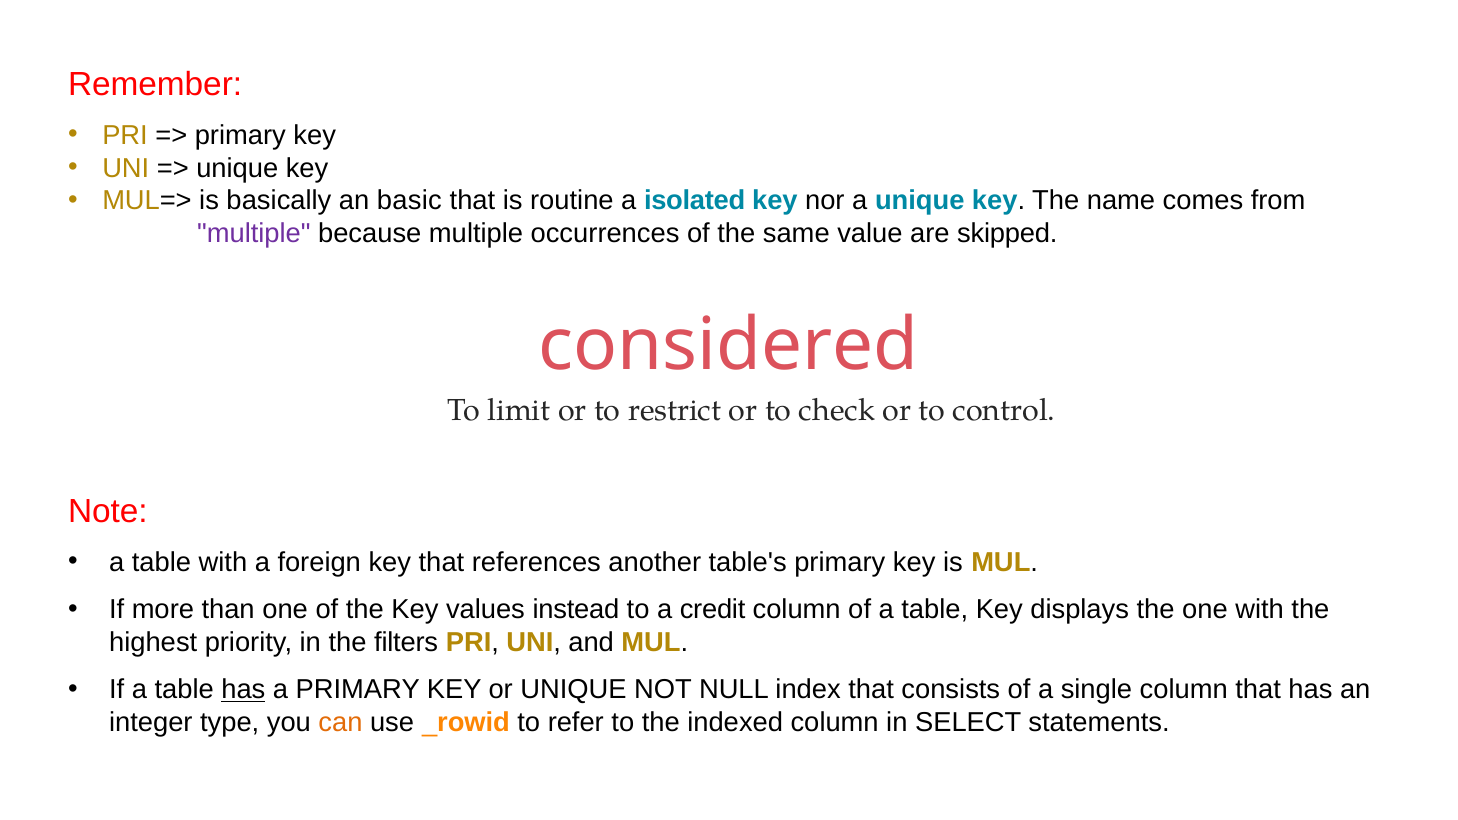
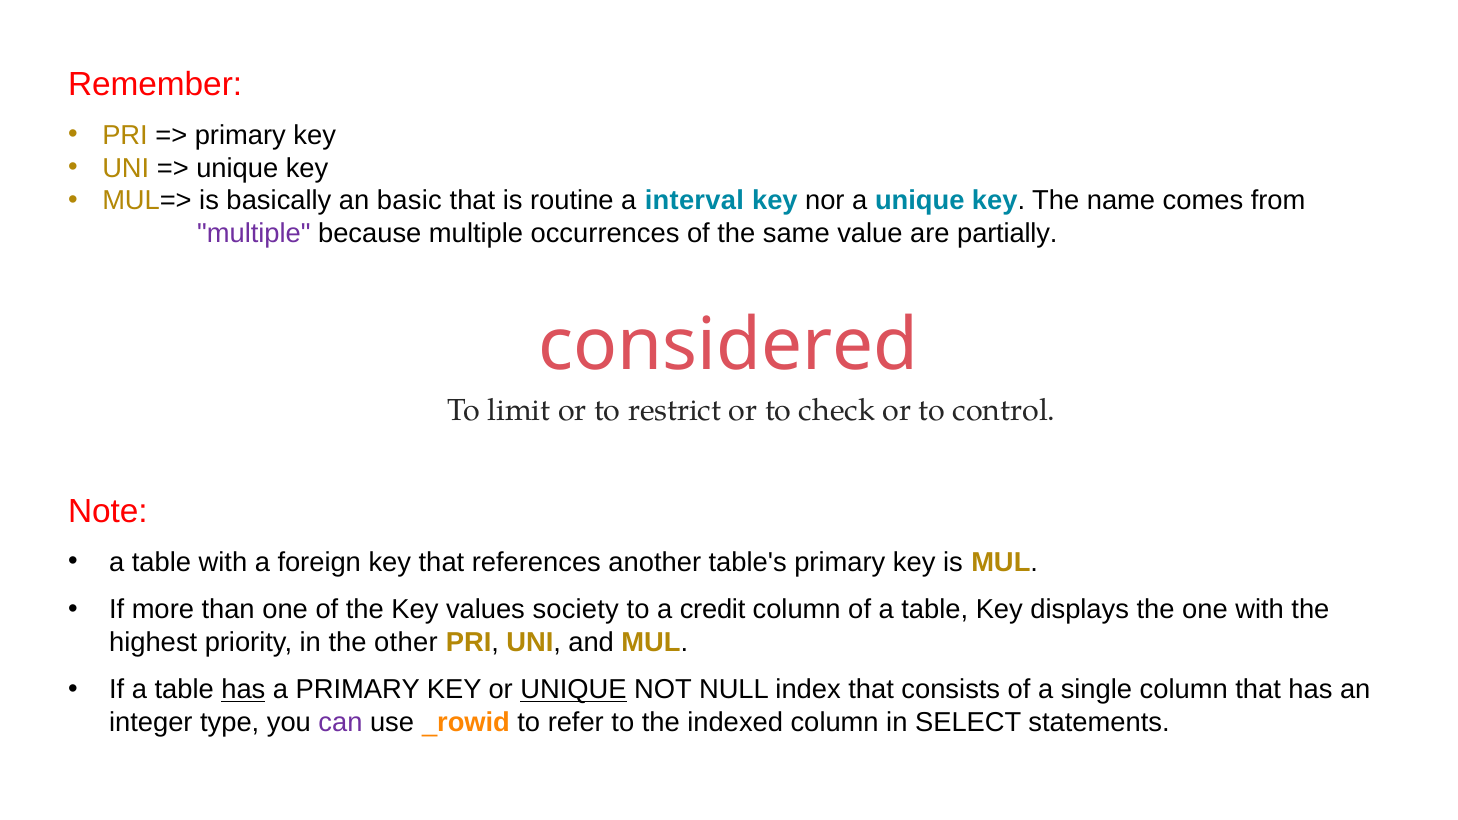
isolated: isolated -> interval
skipped: skipped -> partially
instead: instead -> society
filters: filters -> other
UNIQUE at (573, 690) underline: none -> present
can colour: orange -> purple
